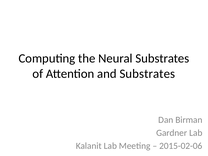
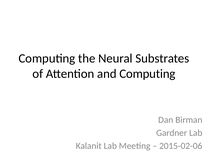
and Substrates: Substrates -> Computing
